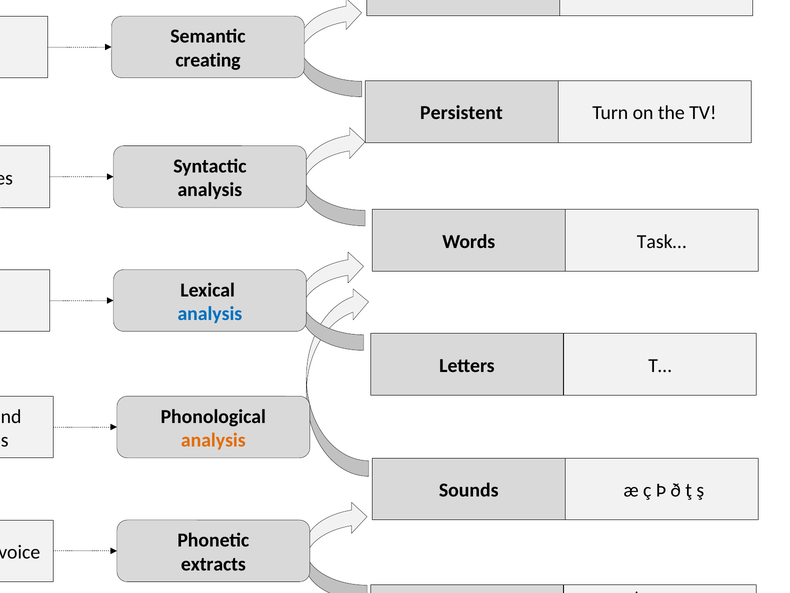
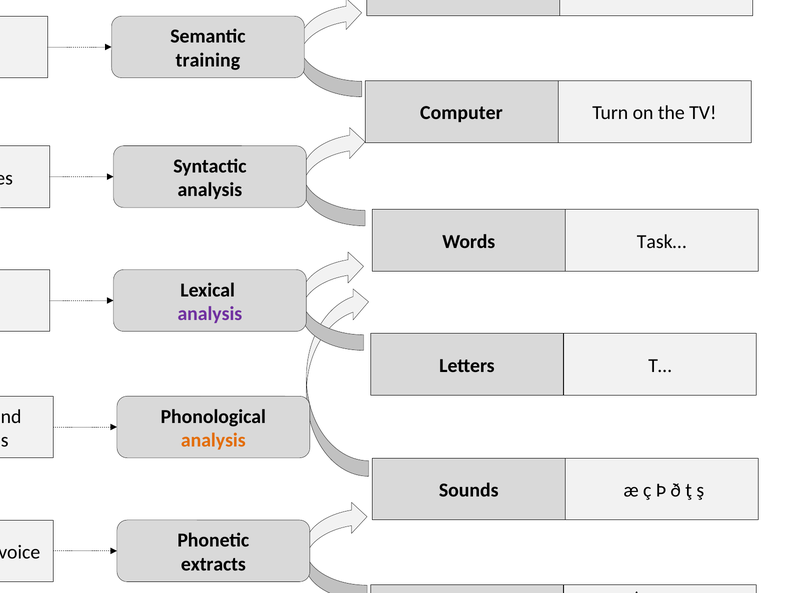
creating: creating -> training
Persistent: Persistent -> Computer
analysis at (210, 313) colour: blue -> purple
